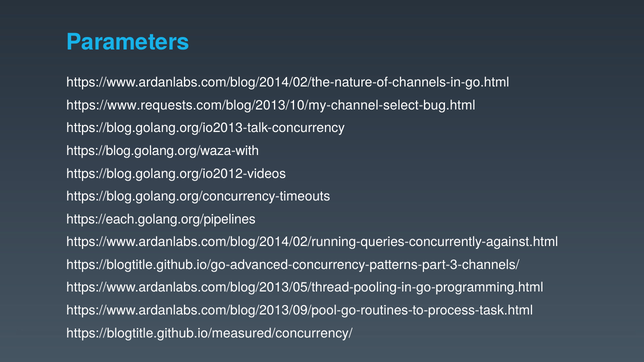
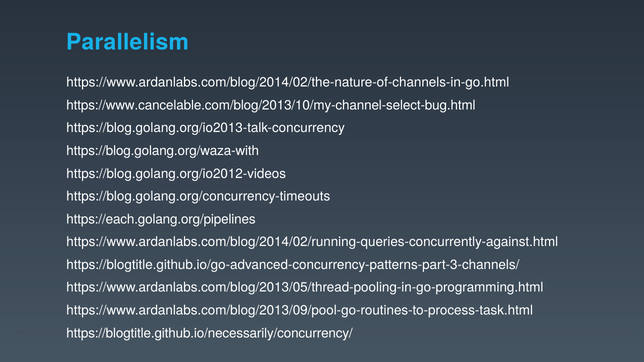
Parameters: Parameters -> Parallelism
https://www.requests.com/blog/2013/10/my-channel-select-bug.html: https://www.requests.com/blog/2013/10/my-channel-select-bug.html -> https://www.cancelable.com/blog/2013/10/my-channel-select-bug.html
https://blogtitle.github.io/measured/concurrency/: https://blogtitle.github.io/measured/concurrency/ -> https://blogtitle.github.io/necessarily/concurrency/
